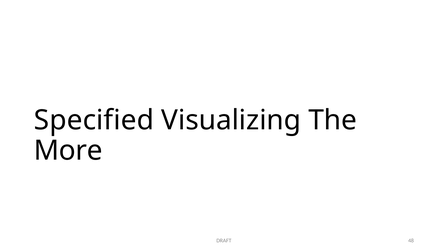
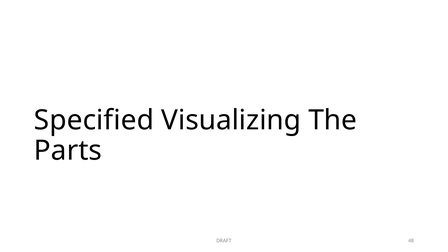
More: More -> Parts
